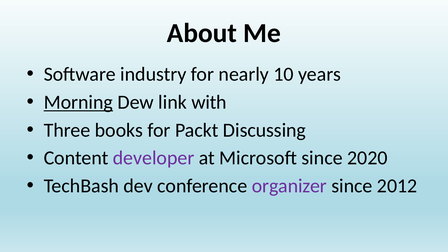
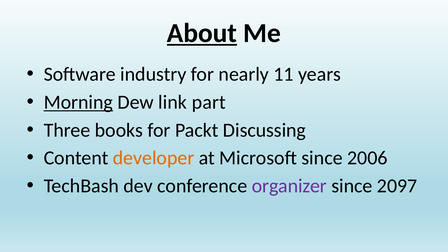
About underline: none -> present
10: 10 -> 11
with: with -> part
developer colour: purple -> orange
2020: 2020 -> 2006
2012: 2012 -> 2097
